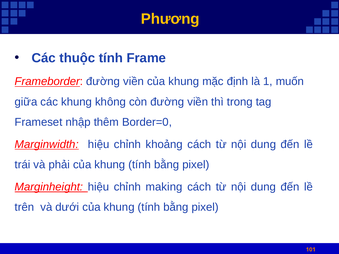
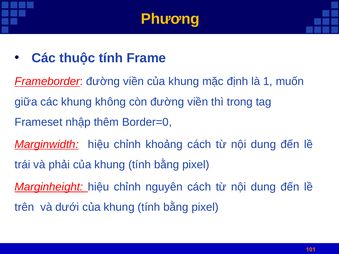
making: making -> nguyên
